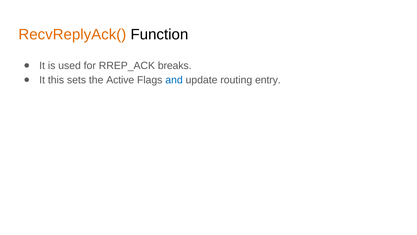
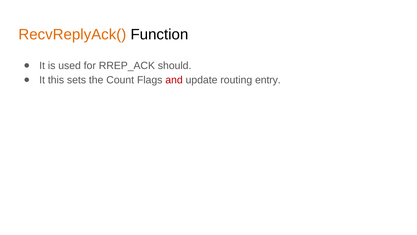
breaks: breaks -> should
Active: Active -> Count
and colour: blue -> red
